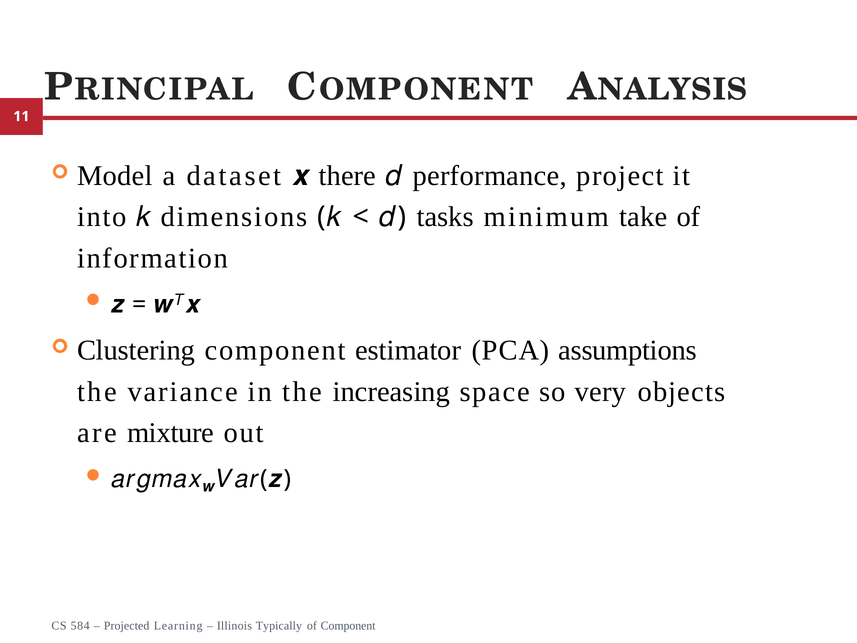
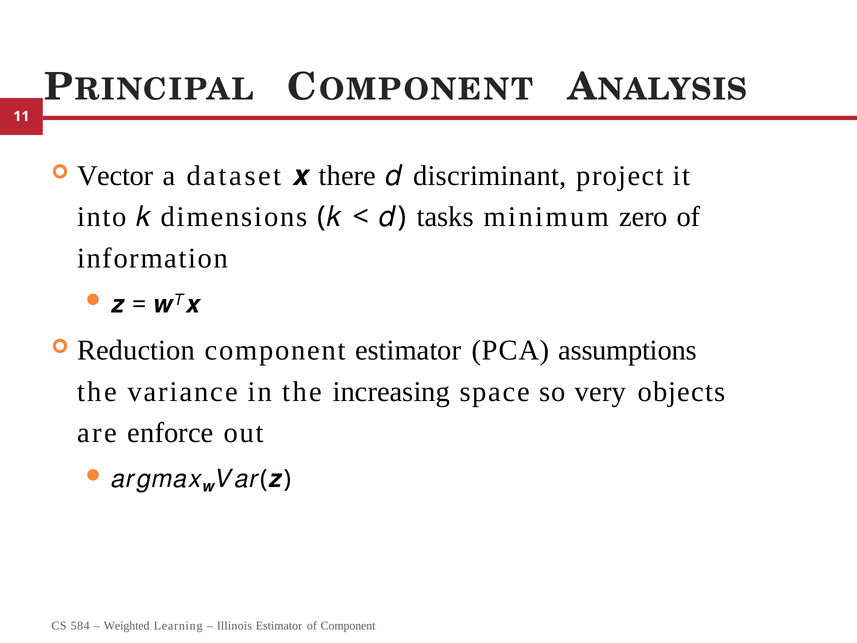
Model: Model -> Vector
performance: performance -> discriminant
take: take -> zero
Clustering: Clustering -> Reduction
mixture: mixture -> enforce
Projected: Projected -> Weighted
Illinois Typically: Typically -> Estimator
